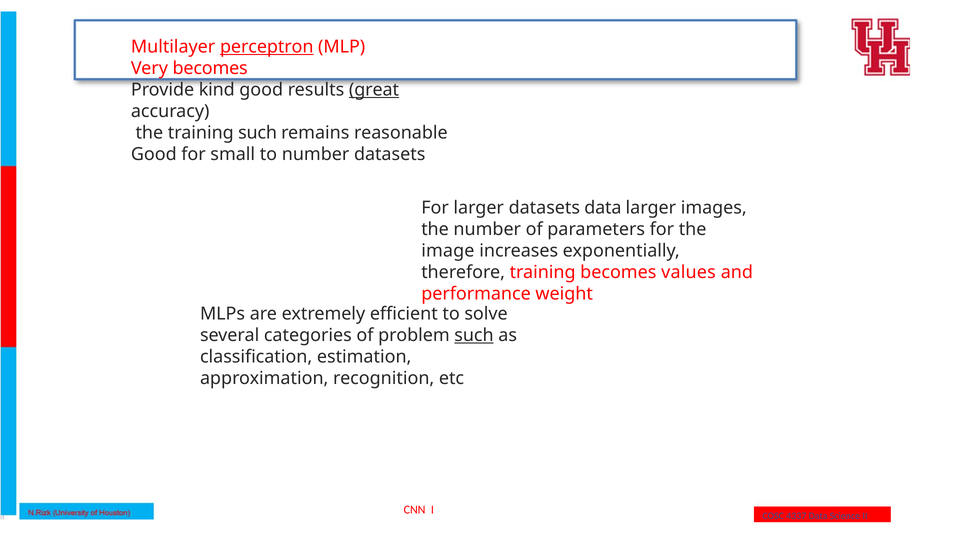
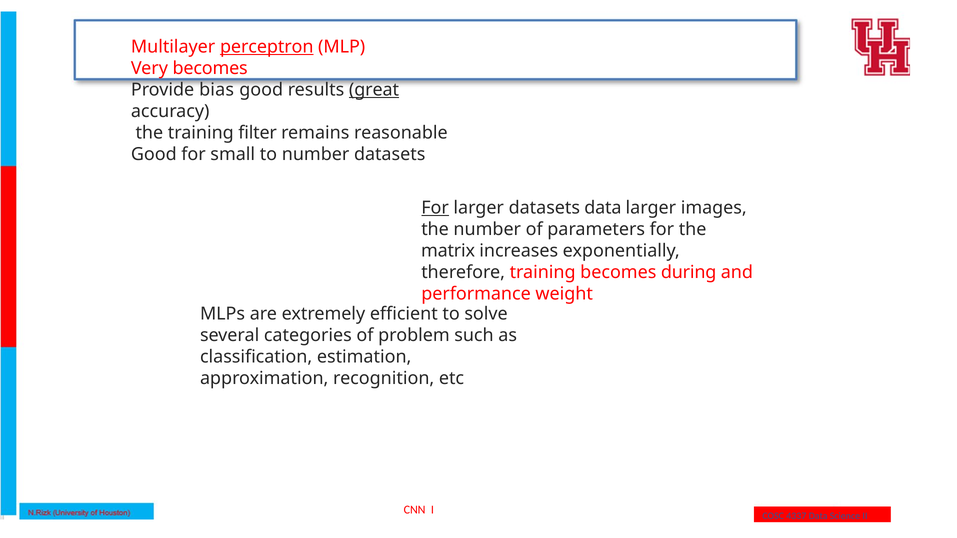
kind: kind -> bias
training such: such -> filter
For at (435, 208) underline: none -> present
image: image -> matrix
values: values -> during
such at (474, 335) underline: present -> none
